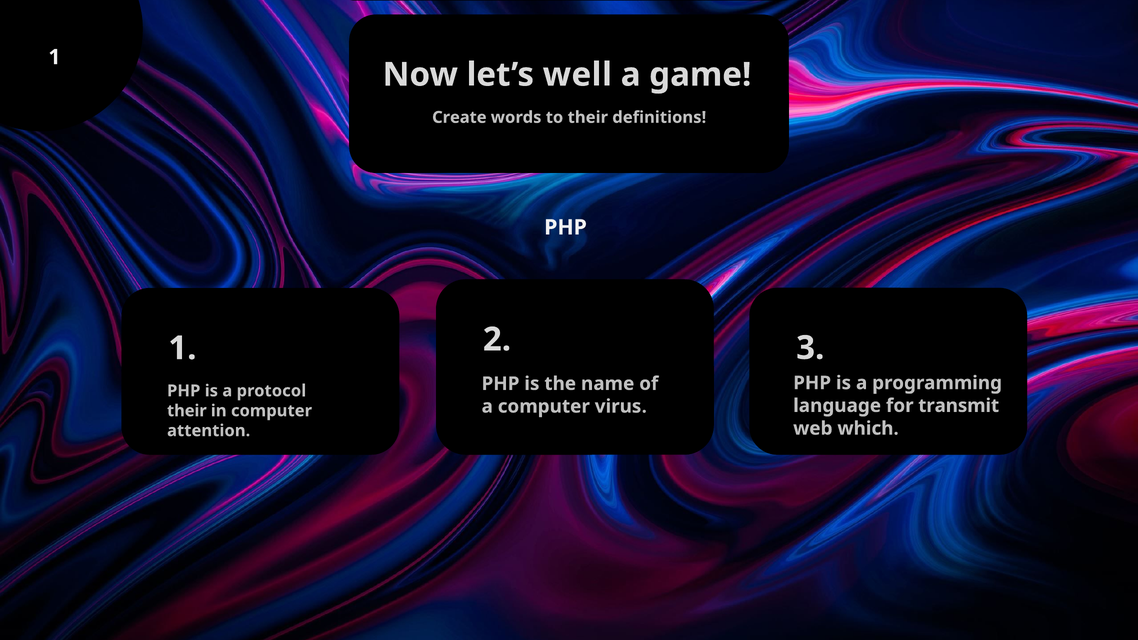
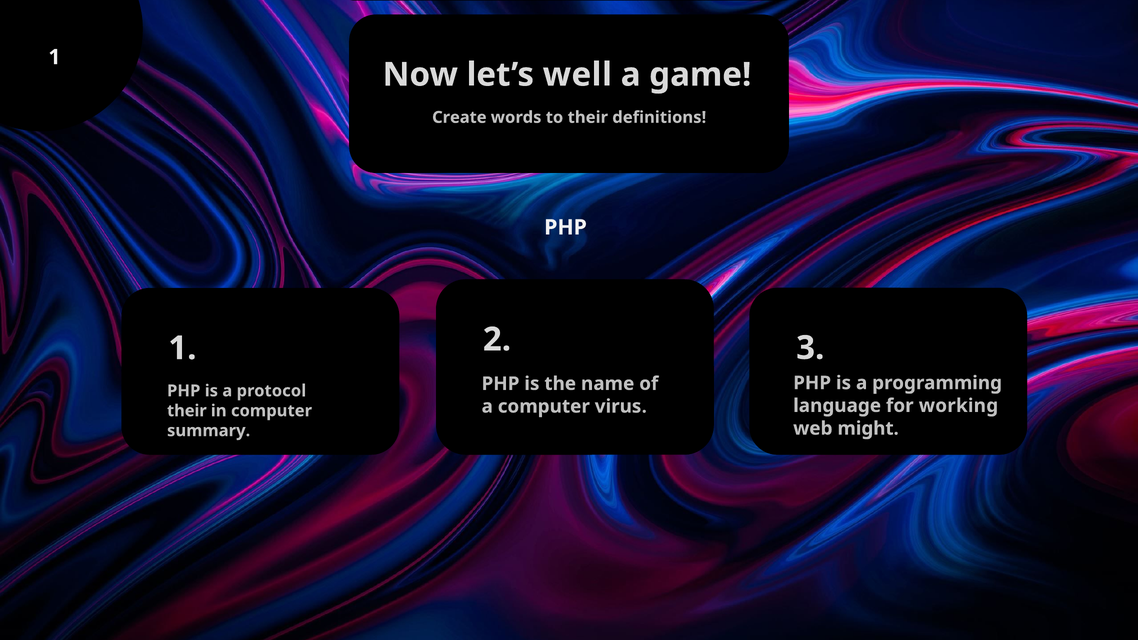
transmit: transmit -> working
which: which -> might
attention: attention -> summary
